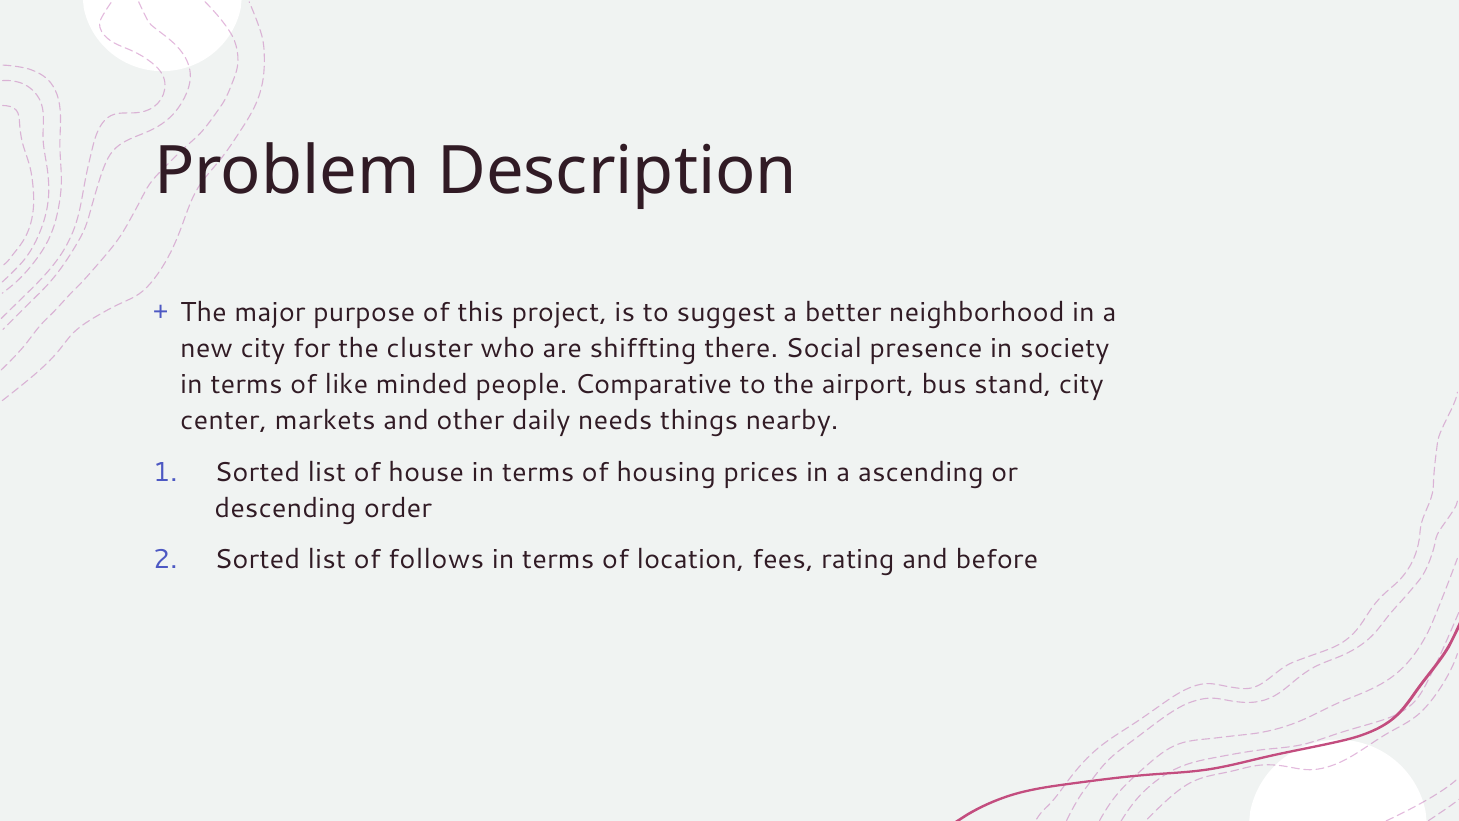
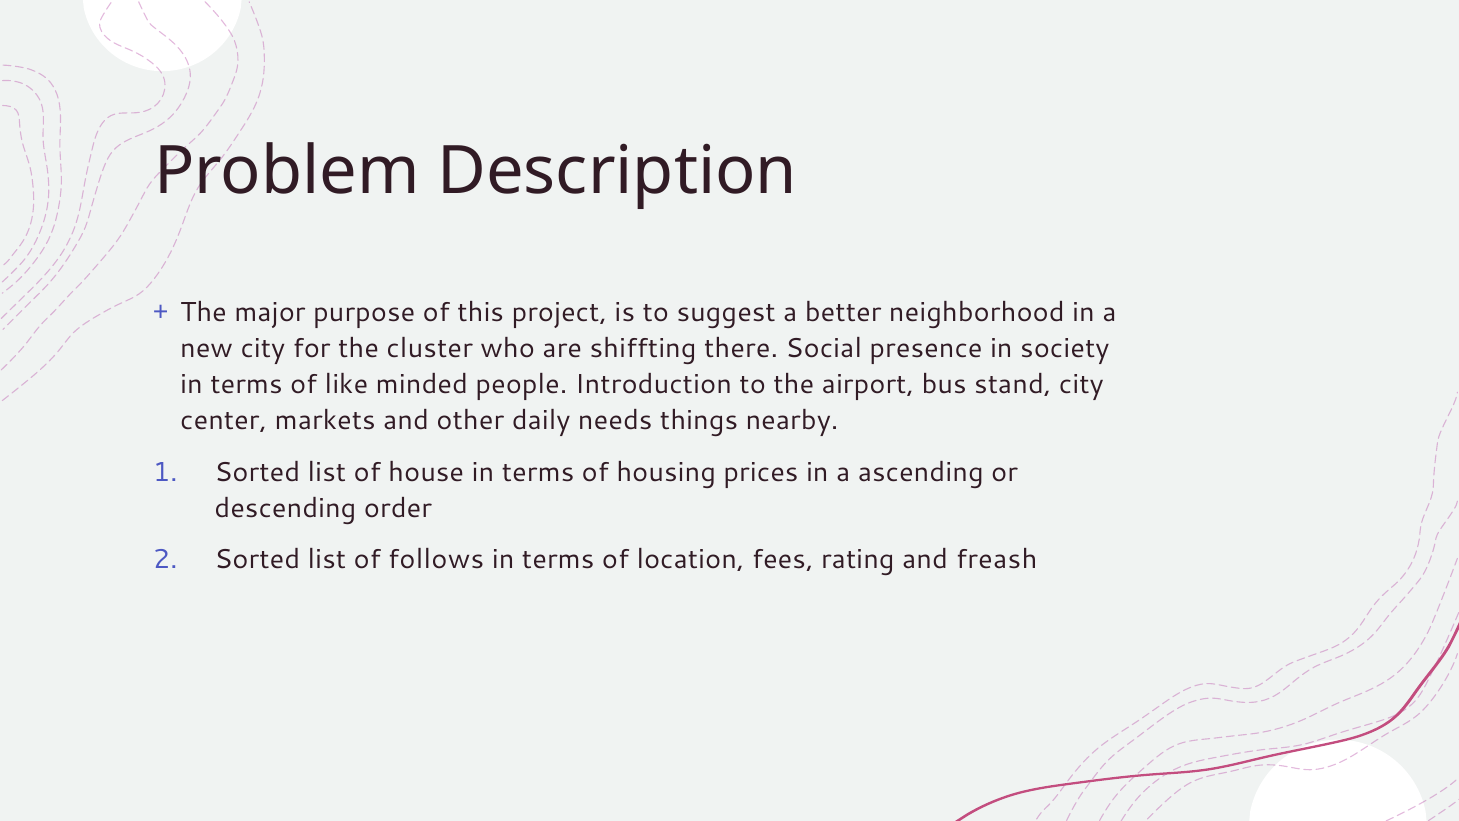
Comparative: Comparative -> Introduction
before: before -> freash
